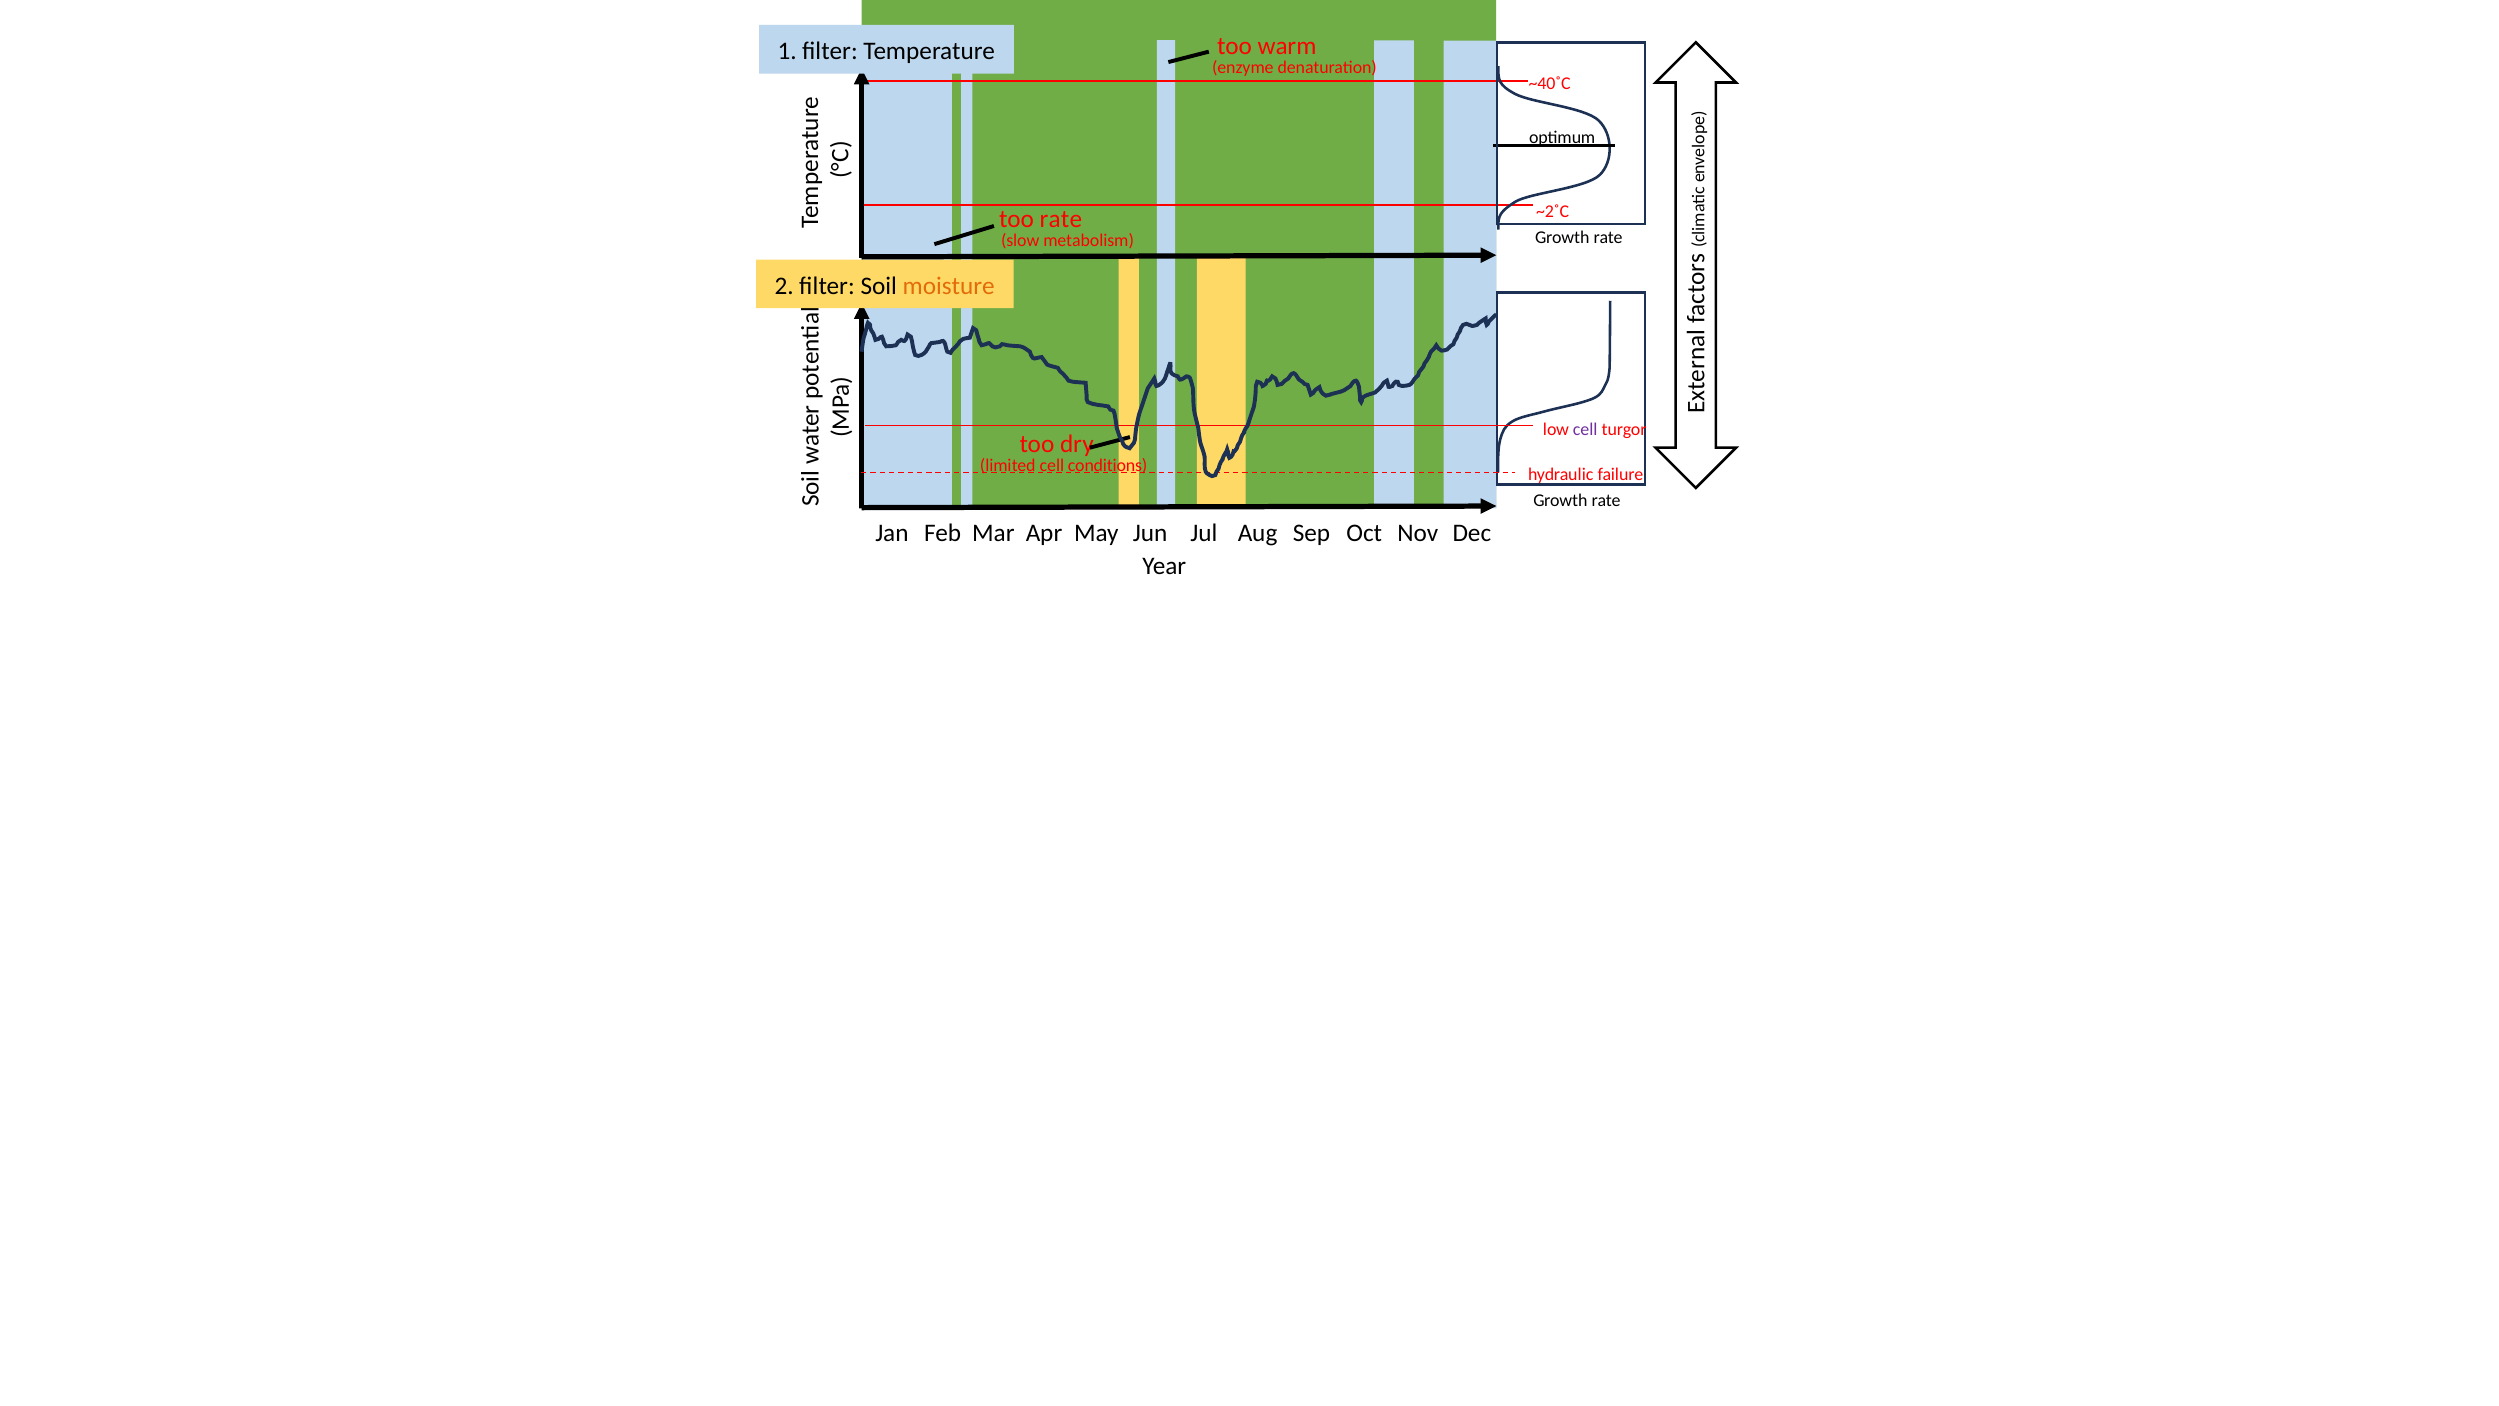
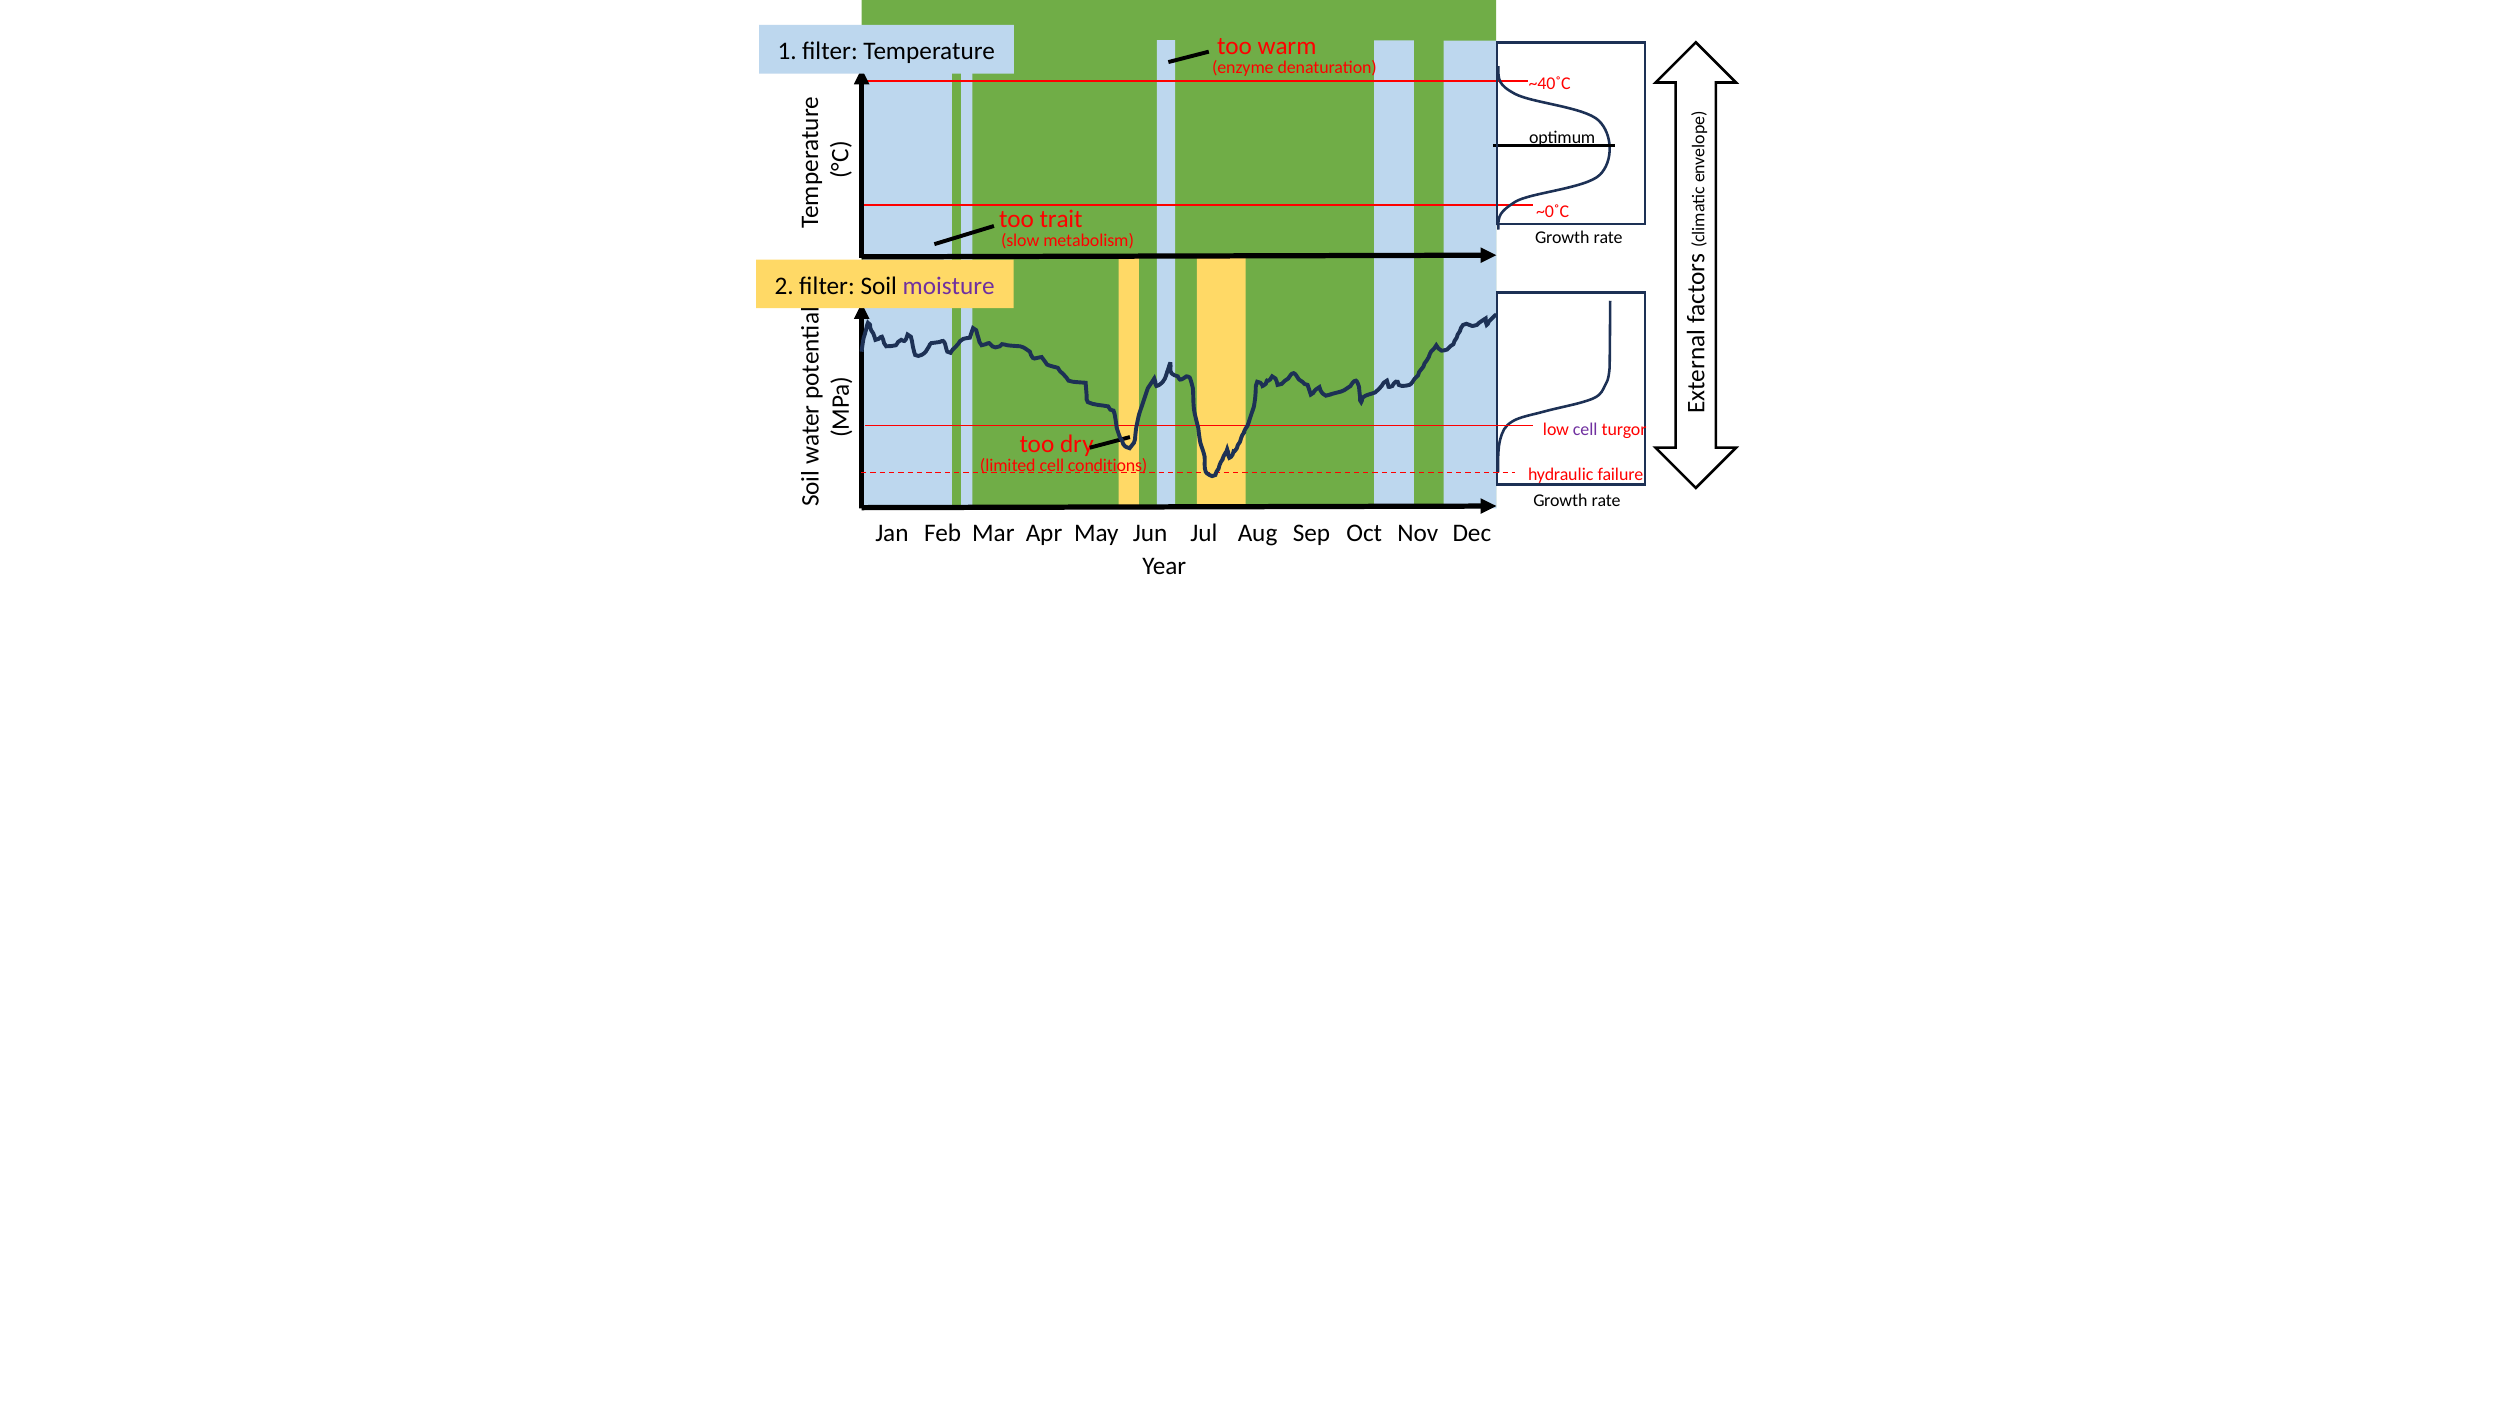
~2˚C: ~2˚C -> ~0˚C
too rate: rate -> trait
moisture colour: orange -> purple
